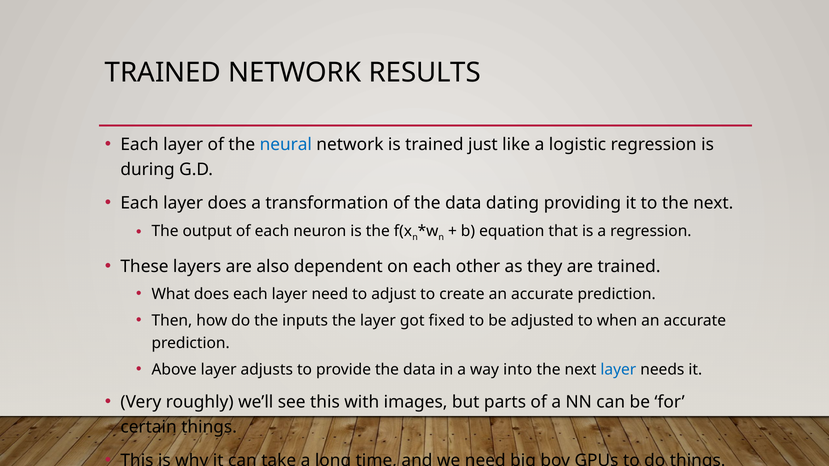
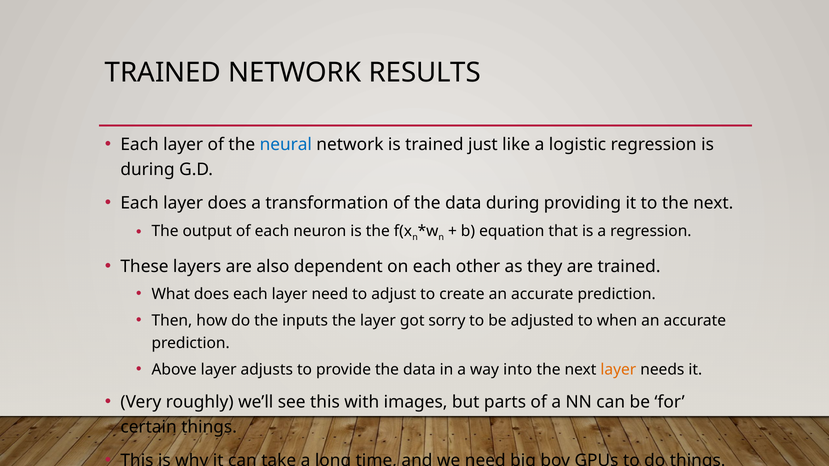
data dating: dating -> during
fixed: fixed -> sorry
layer at (618, 370) colour: blue -> orange
